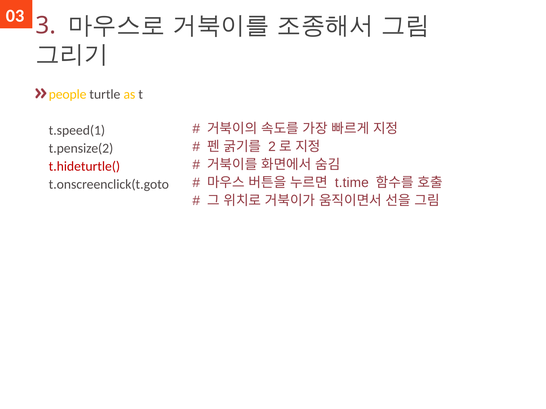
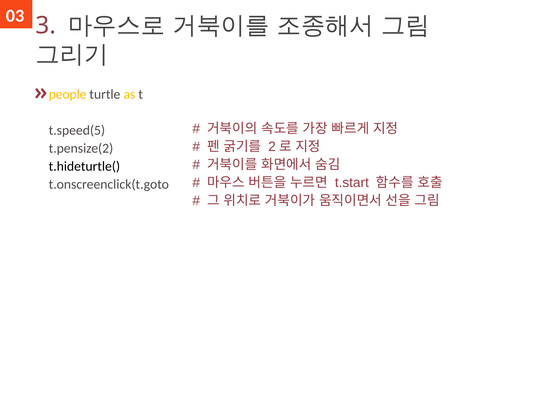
t.speed(1: t.speed(1 -> t.speed(5
t.hideturtle( colour: red -> black
t.time: t.time -> t.start
